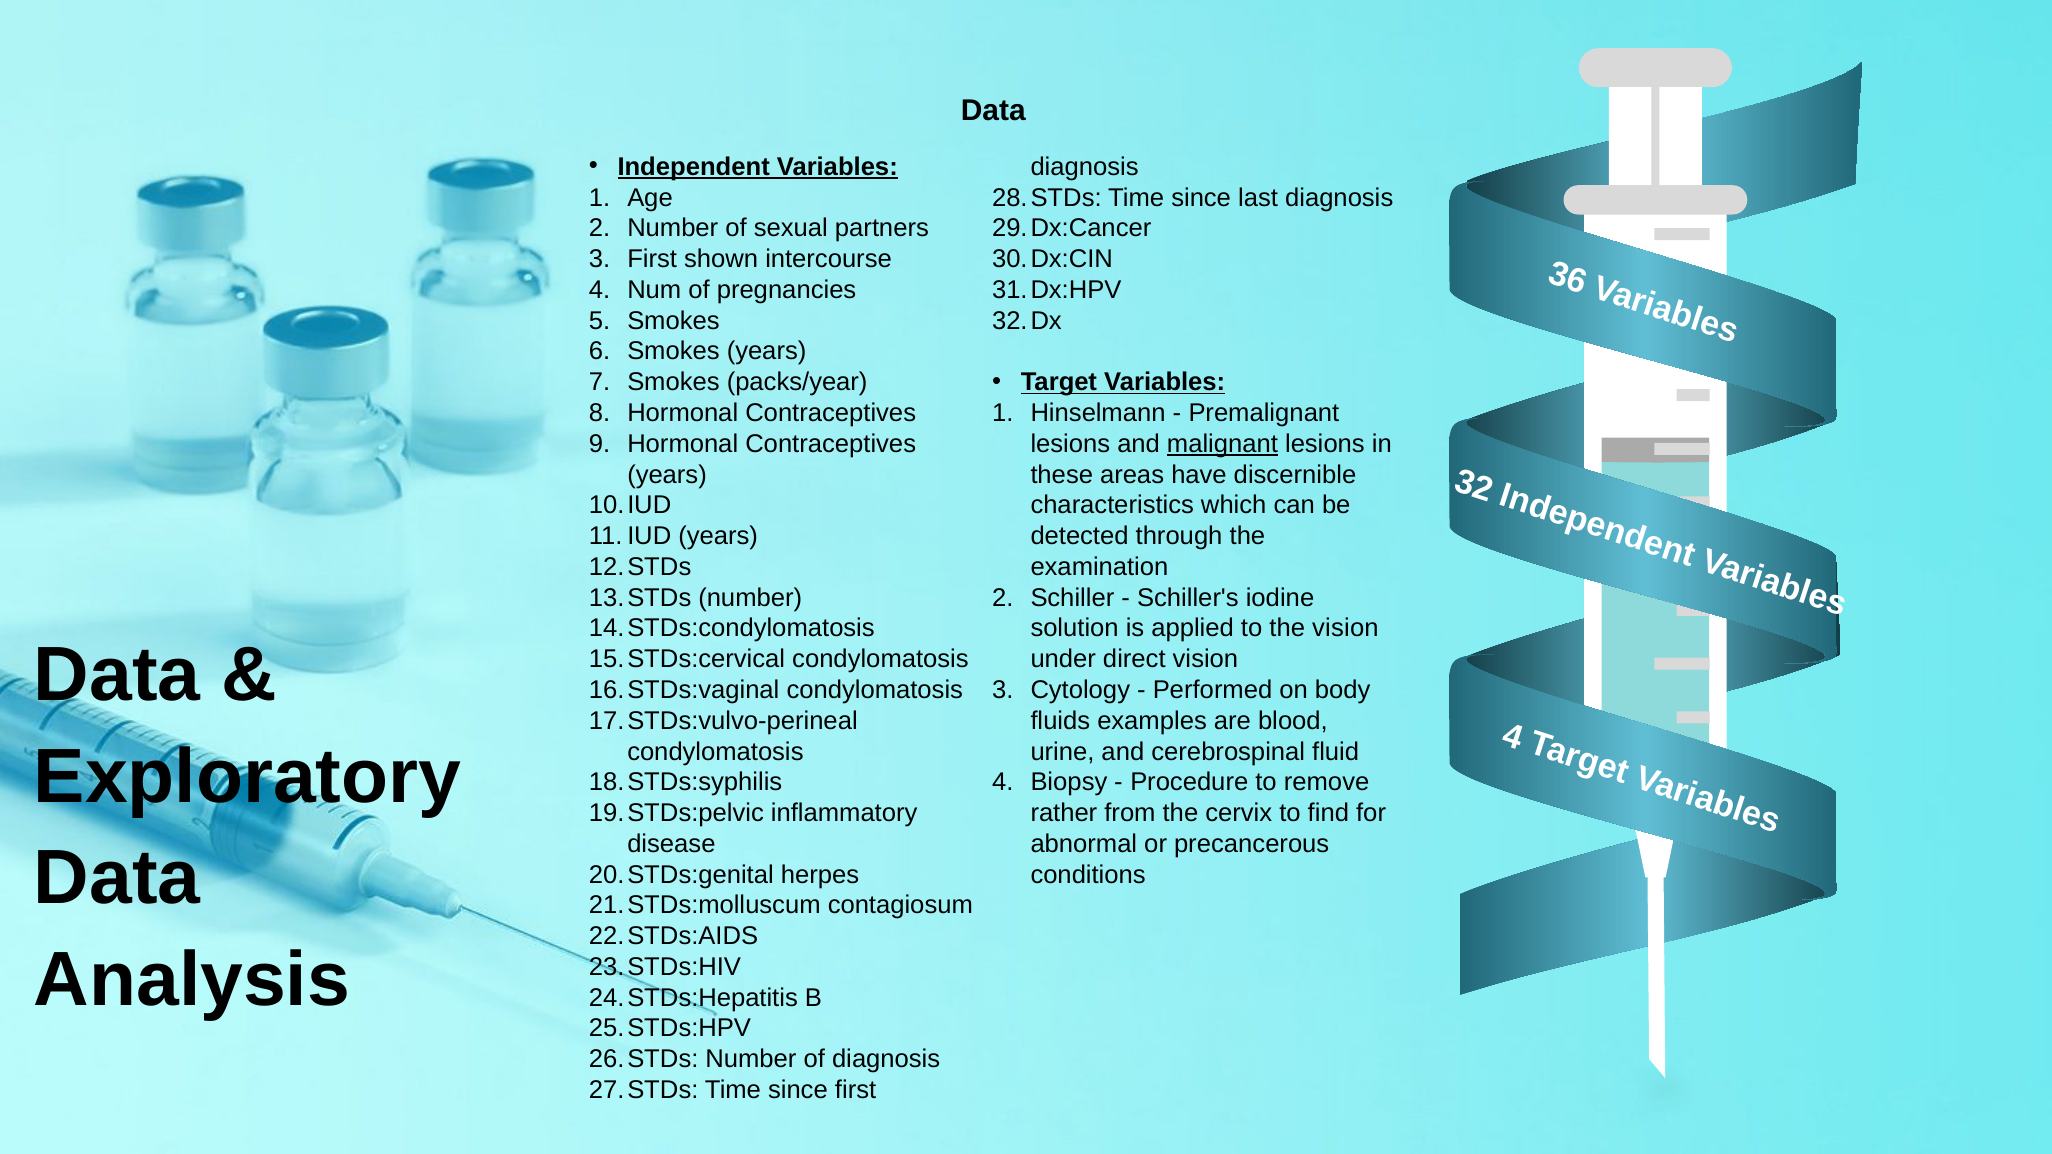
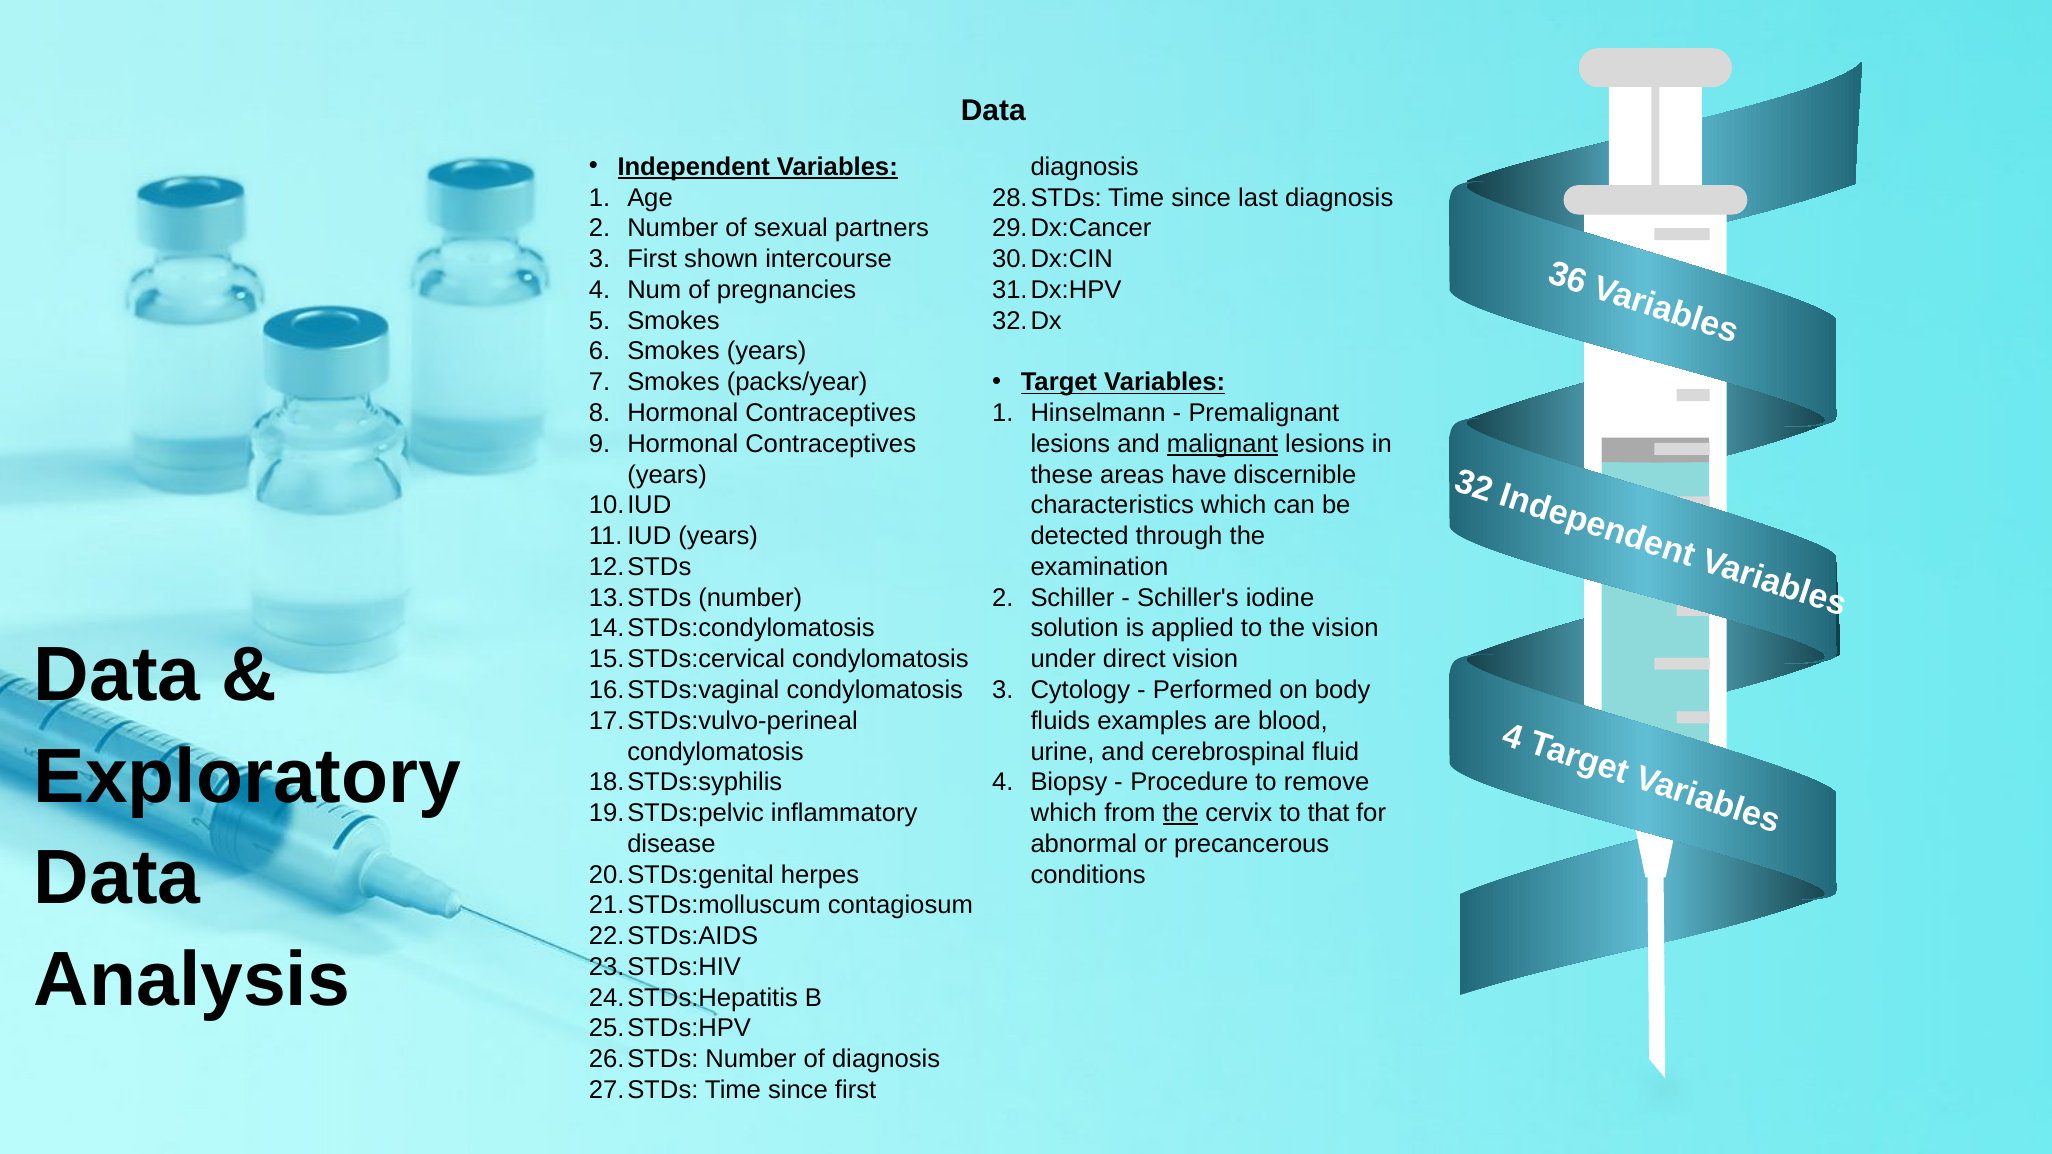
rather at (1064, 813): rather -> which
the at (1180, 813) underline: none -> present
find: find -> that
